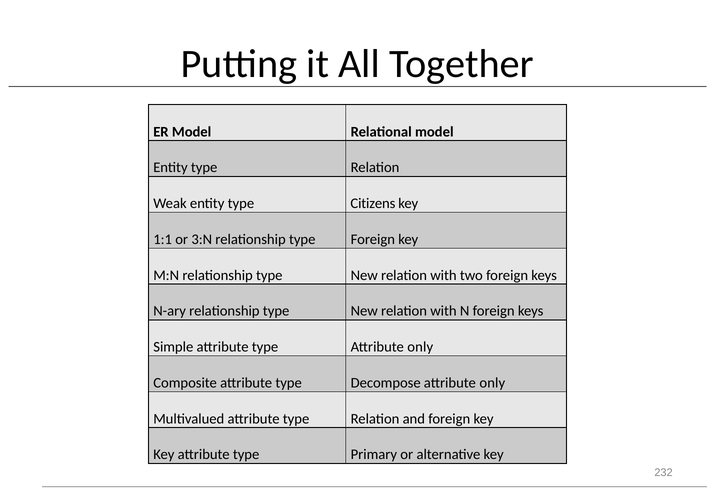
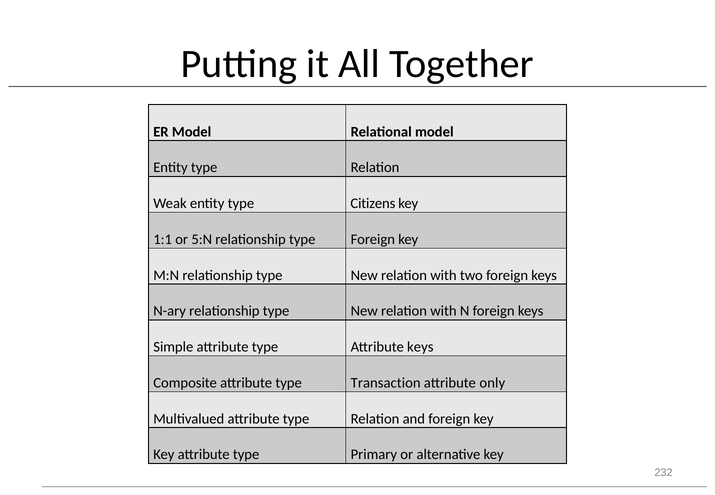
3:N: 3:N -> 5:N
type Attribute only: only -> keys
Decompose: Decompose -> Transaction
